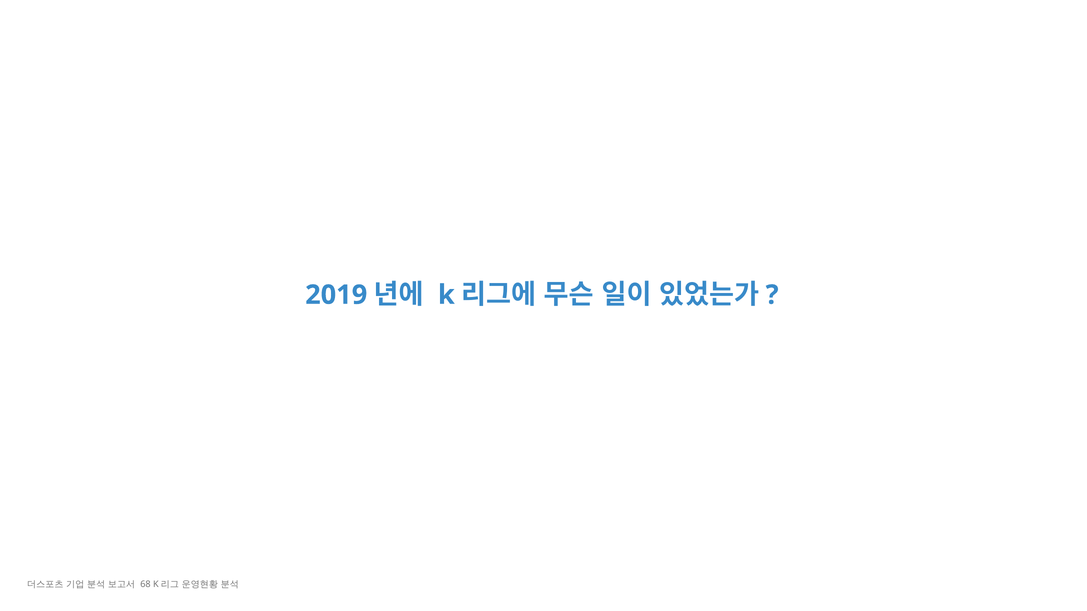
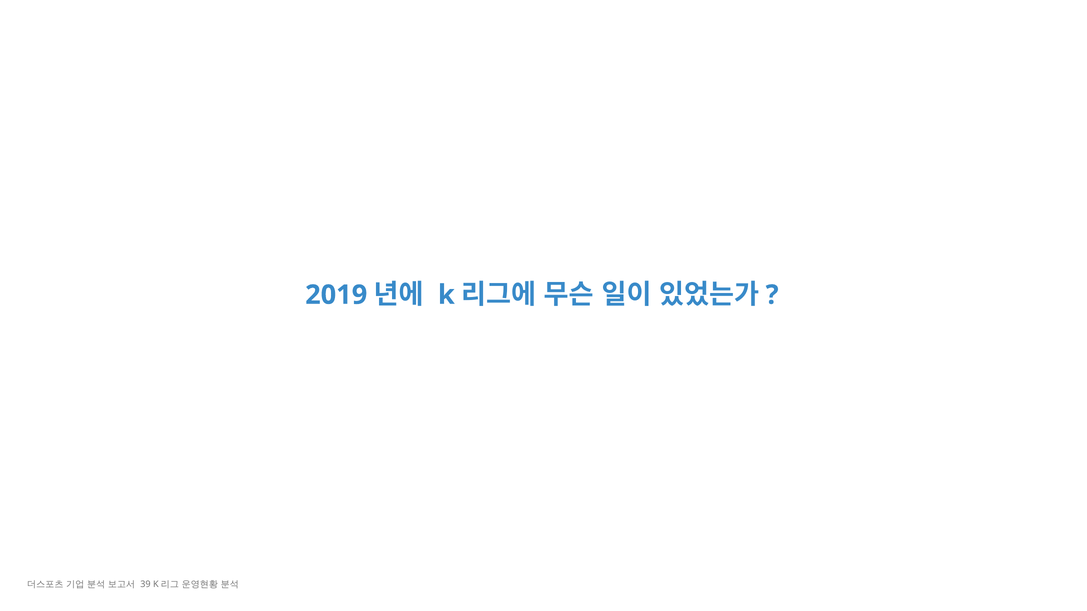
68: 68 -> 39
